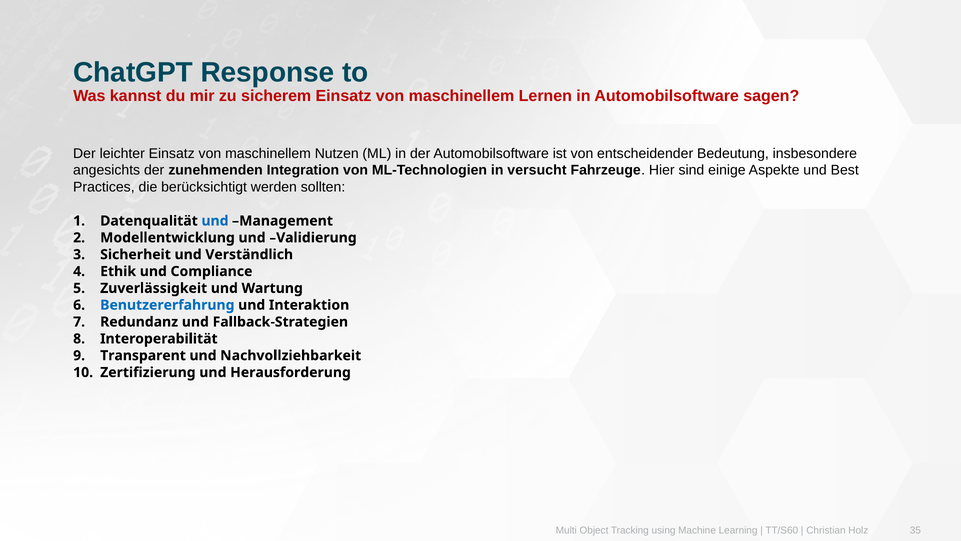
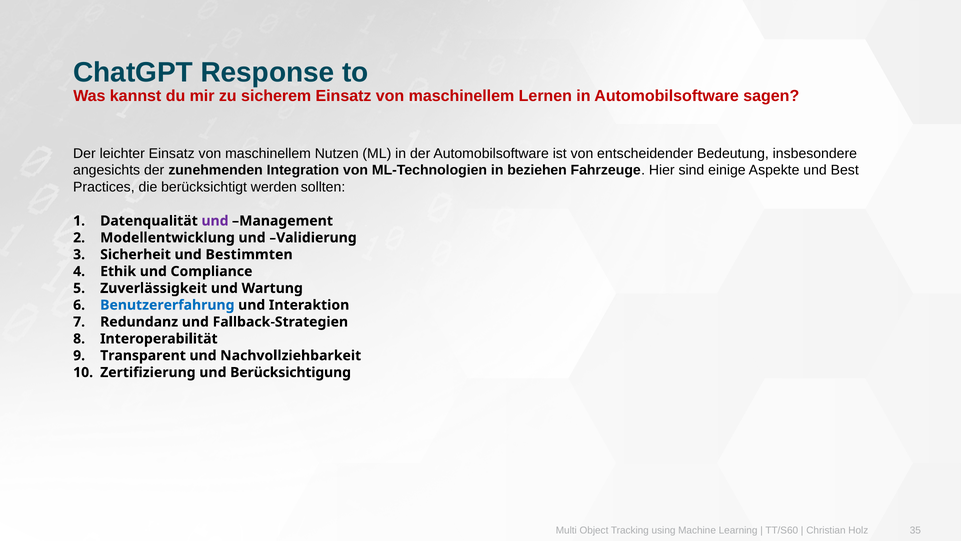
versucht: versucht -> beziehen
und at (215, 221) colour: blue -> purple
Verständlich: Verständlich -> Bestimmten
Herausforderung: Herausforderung -> Berücksichtigung
